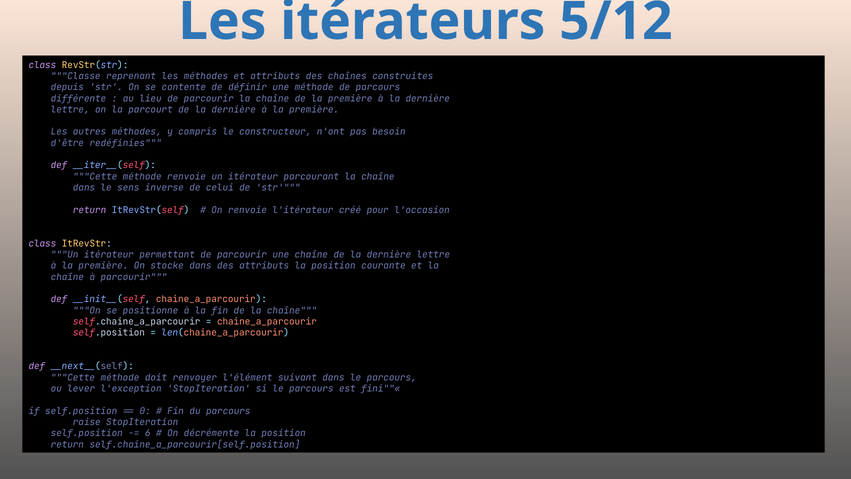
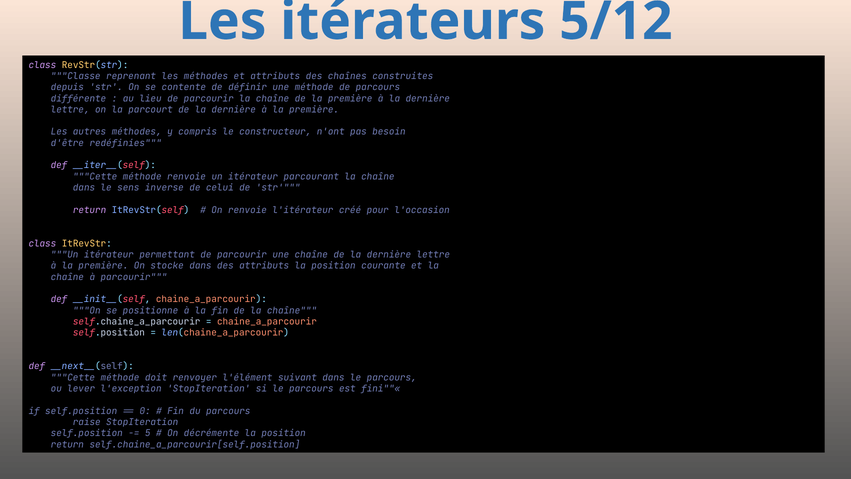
6: 6 -> 5
